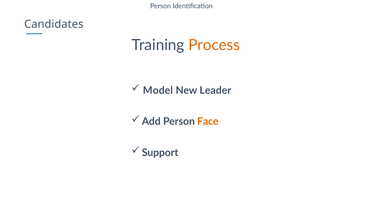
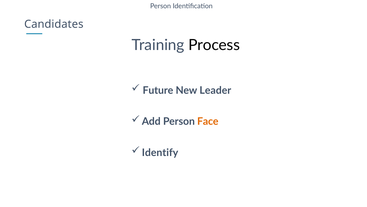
Process colour: orange -> black
Model: Model -> Future
Support: Support -> Identify
